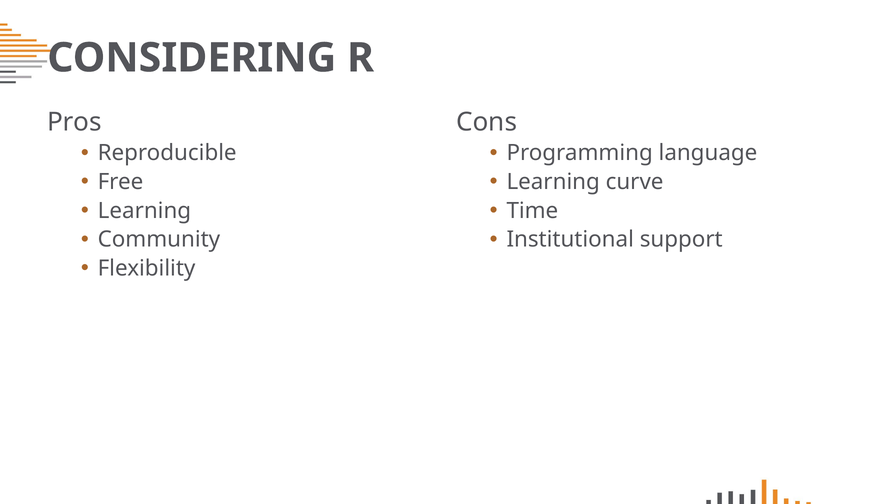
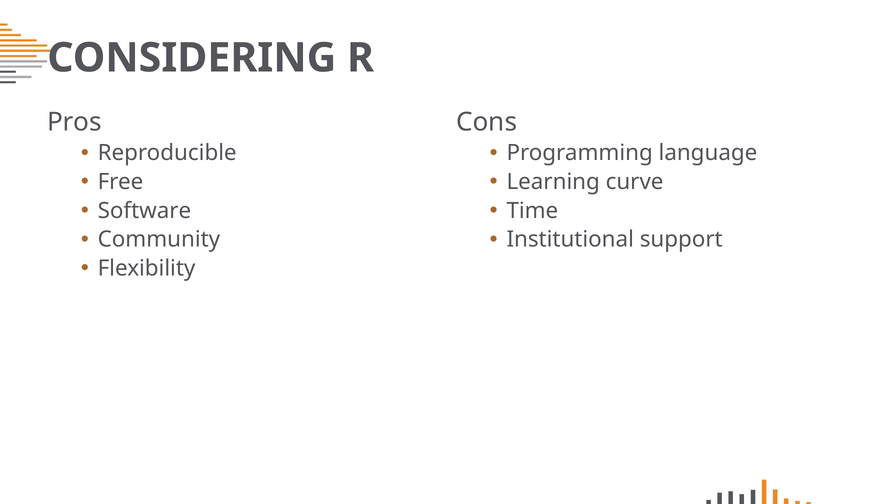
Learning at (144, 211): Learning -> Software
